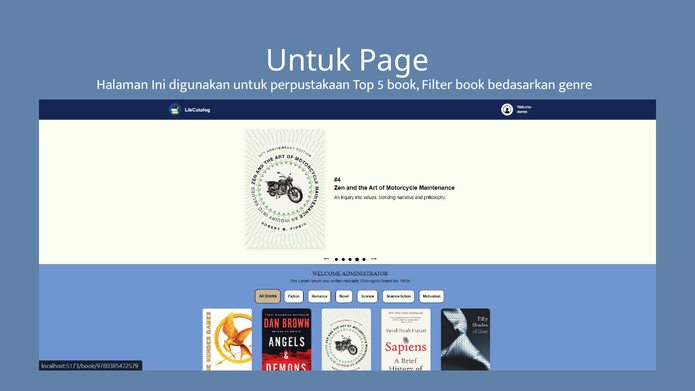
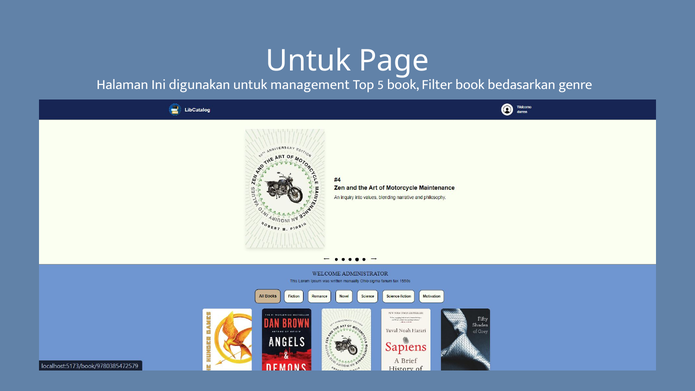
perpustakaan: perpustakaan -> management
